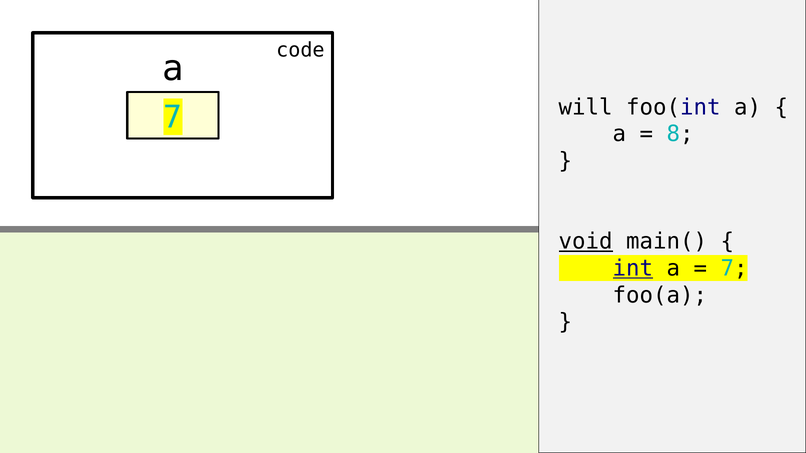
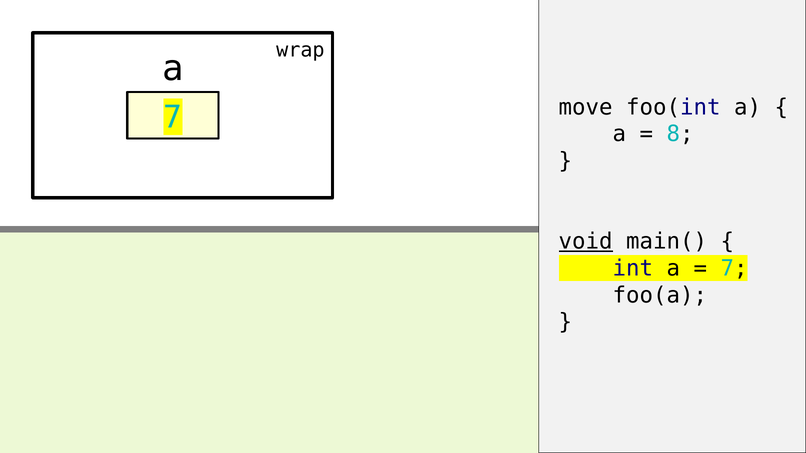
code: code -> wrap
will: will -> move
int underline: present -> none
